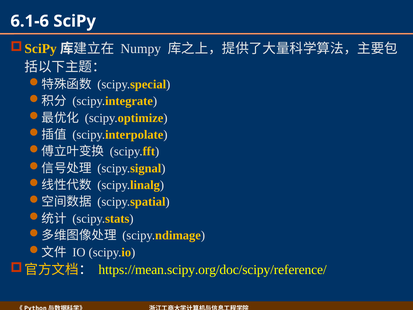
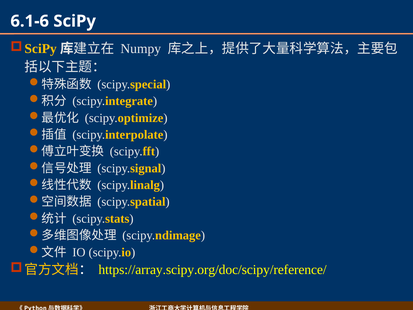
https://mean.scipy.org/doc/scipy/reference/: https://mean.scipy.org/doc/scipy/reference/ -> https://array.scipy.org/doc/scipy/reference/
